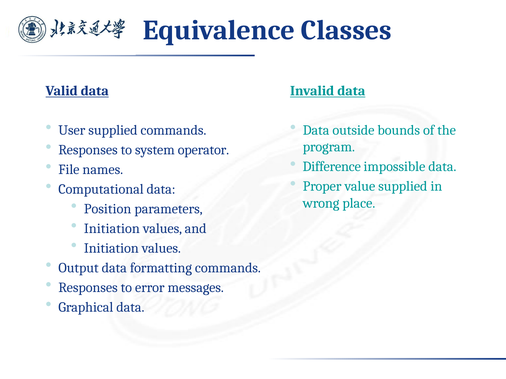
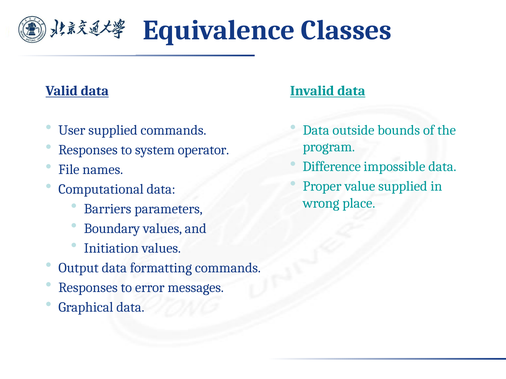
Position: Position -> Barriers
Initiation at (112, 229): Initiation -> Boundary
